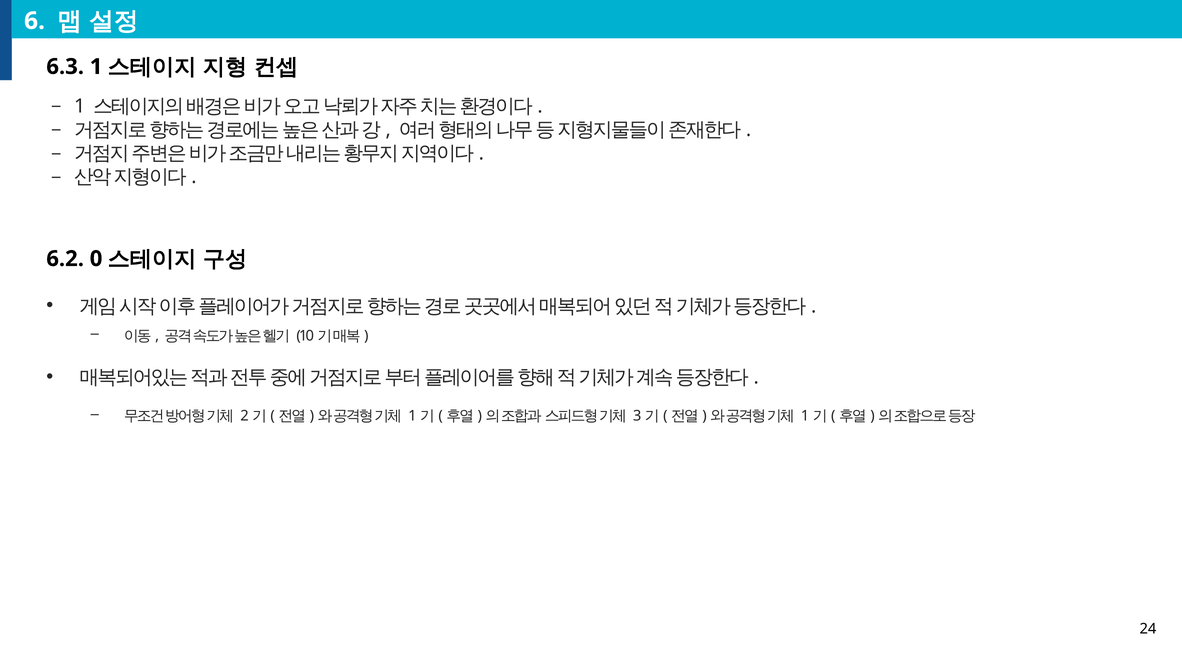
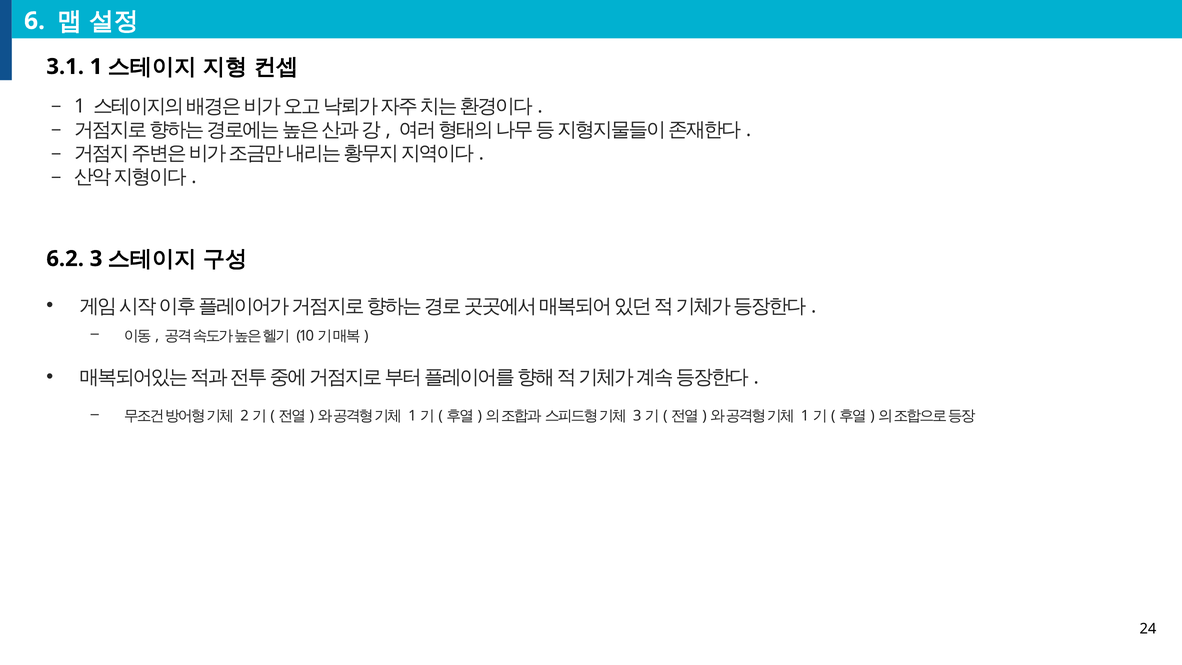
6.3: 6.3 -> 3.1
0: 0 -> 3
